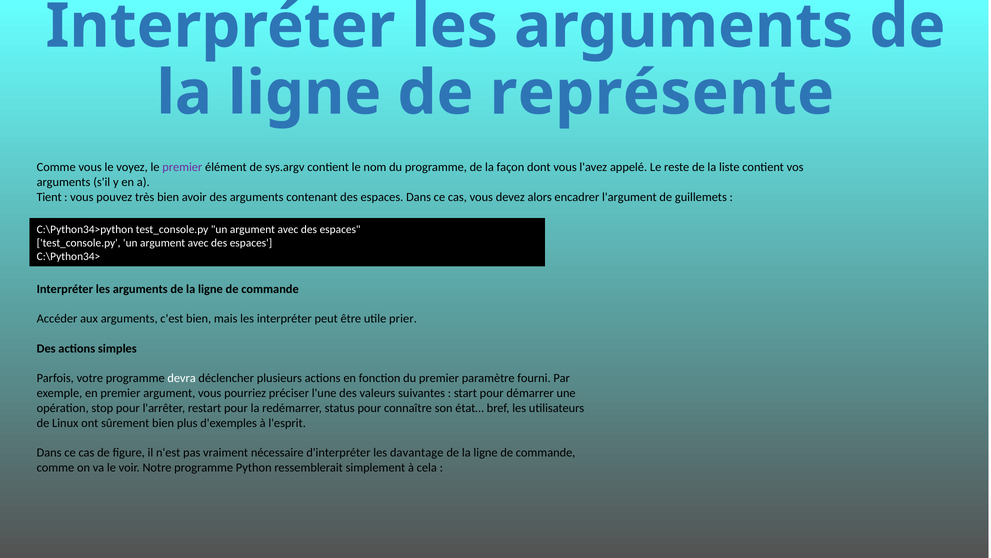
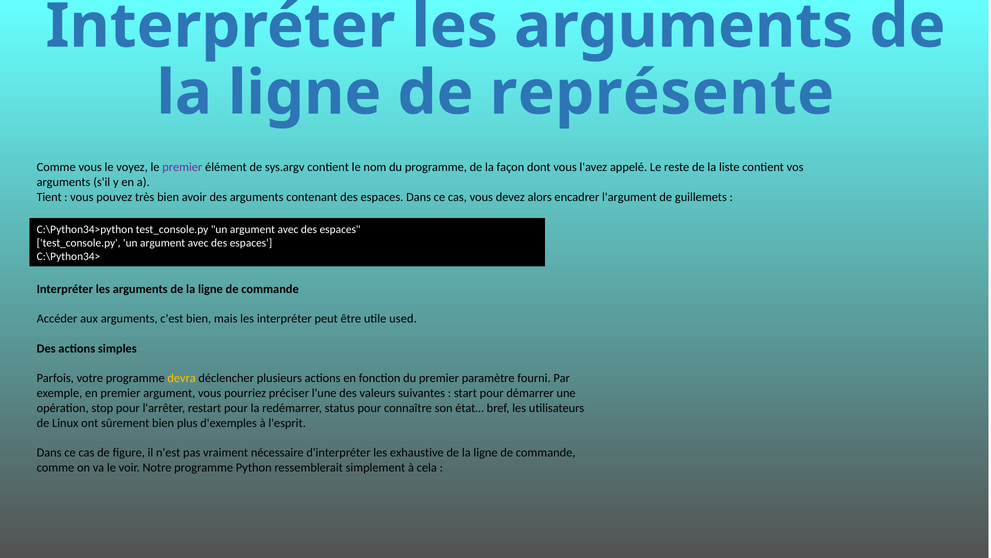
prier: prier -> used
devra colour: white -> yellow
davantage: davantage -> exhaustive
